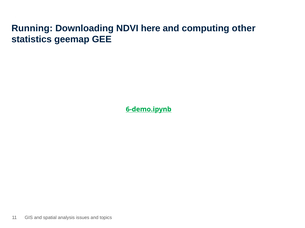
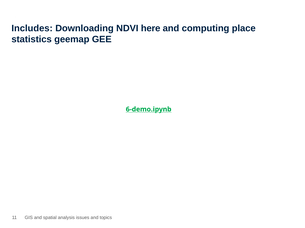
Running: Running -> Includes
other: other -> place
